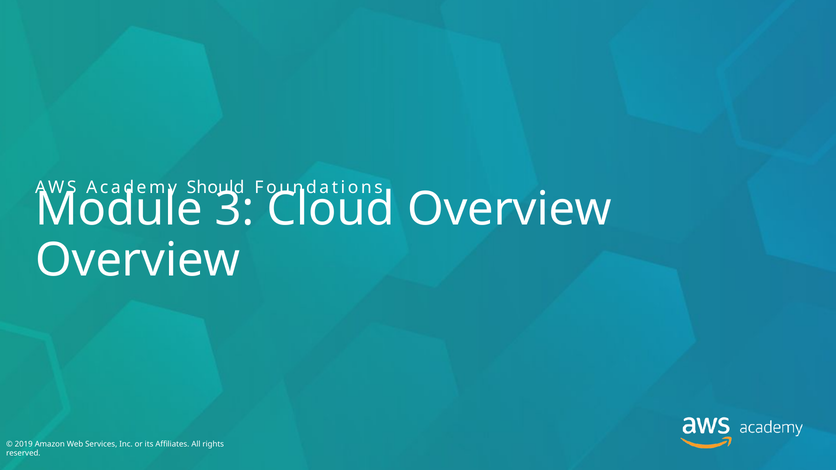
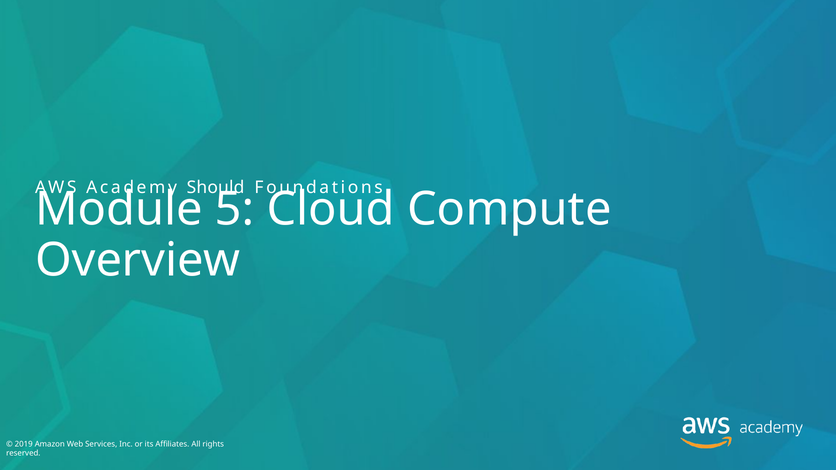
3: 3 -> 5
Cloud Overview: Overview -> Compute
